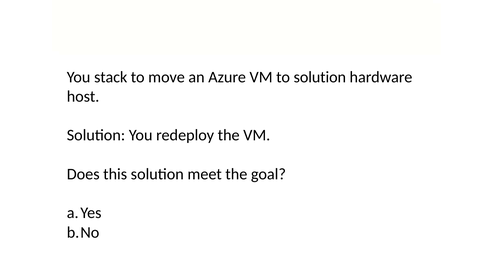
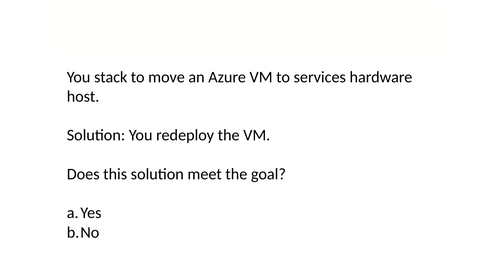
to solution: solution -> services
